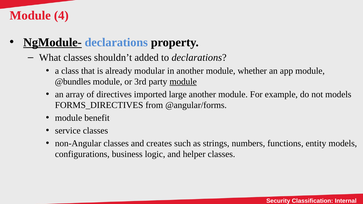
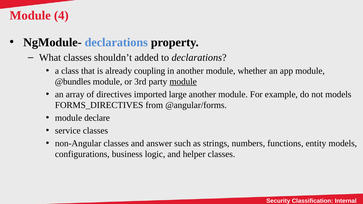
NgModule- underline: present -> none
modular: modular -> coupling
benefit: benefit -> declare
creates: creates -> answer
